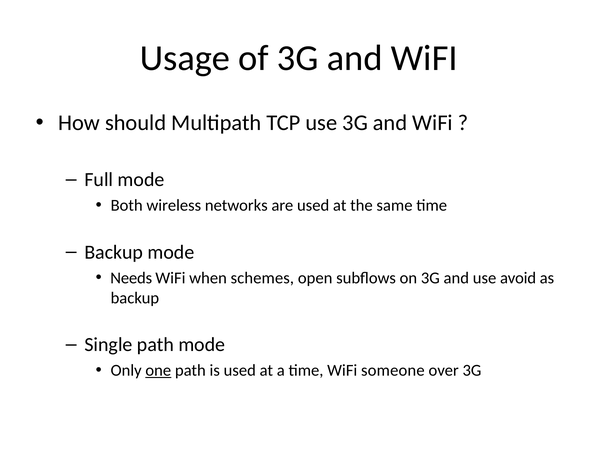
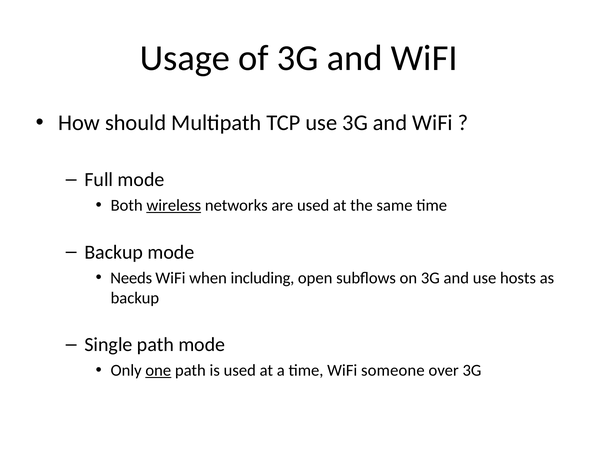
wireless underline: none -> present
schemes: schemes -> including
avoid: avoid -> hosts
